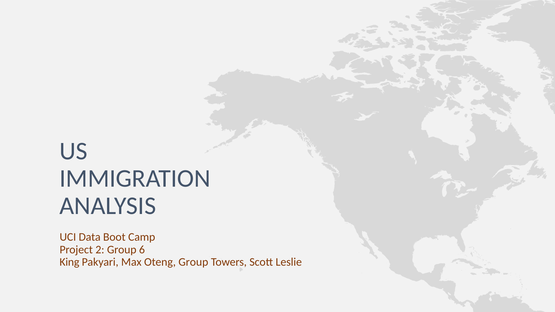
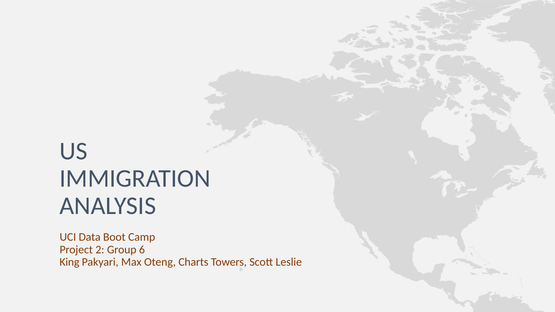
Oteng Group: Group -> Charts
